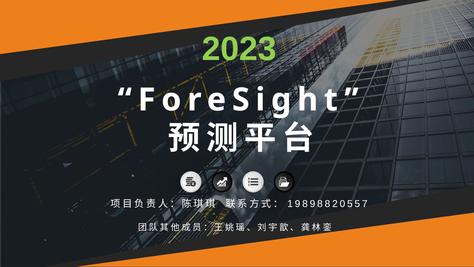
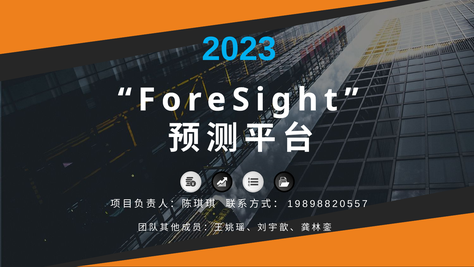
2023 colour: light green -> light blue
